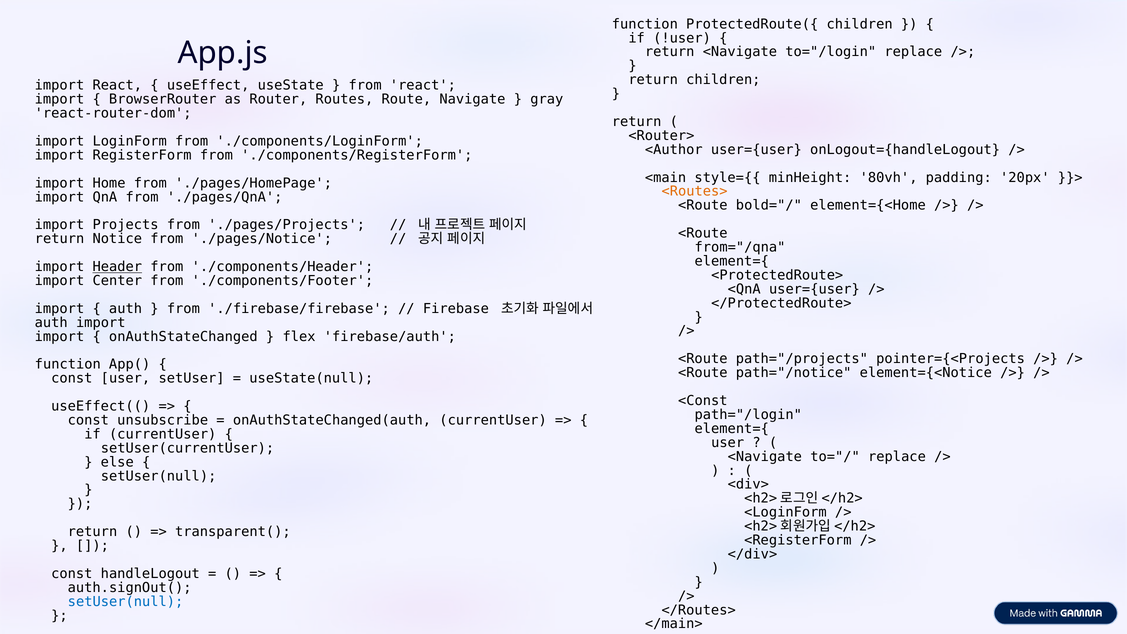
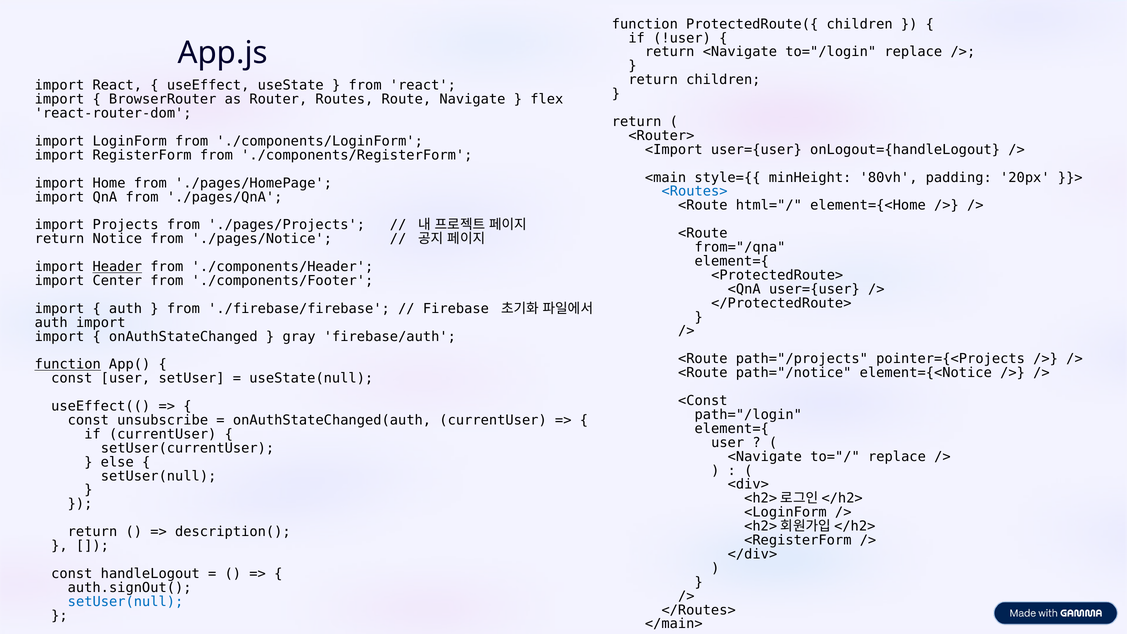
gray: gray -> flex
<Author: <Author -> <Import
<Routes> colour: orange -> blue
bold="/: bold="/ -> html="/
flex: flex -> gray
function at (68, 364) underline: none -> present
transparent(: transparent( -> description(
